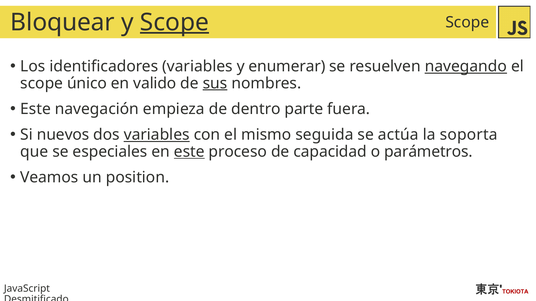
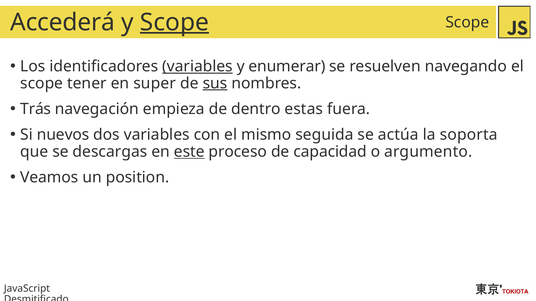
Bloquear: Bloquear -> Accederá
variables at (198, 66) underline: none -> present
navegando underline: present -> none
único: único -> tener
valido: valido -> super
Este at (36, 109): Este -> Trás
parte: parte -> estas
variables at (157, 135) underline: present -> none
especiales: especiales -> descargas
parámetros: parámetros -> argumento
